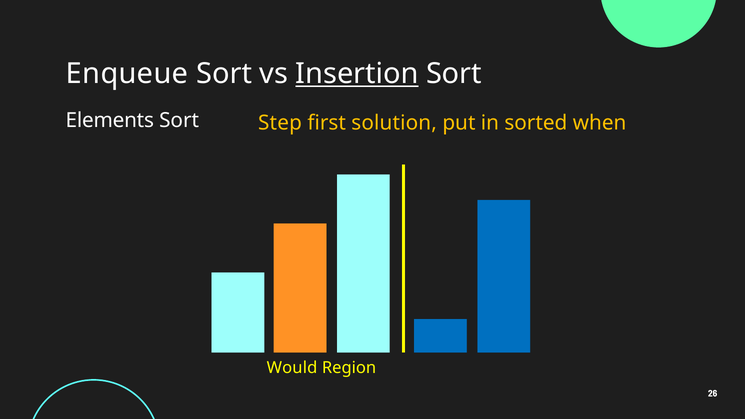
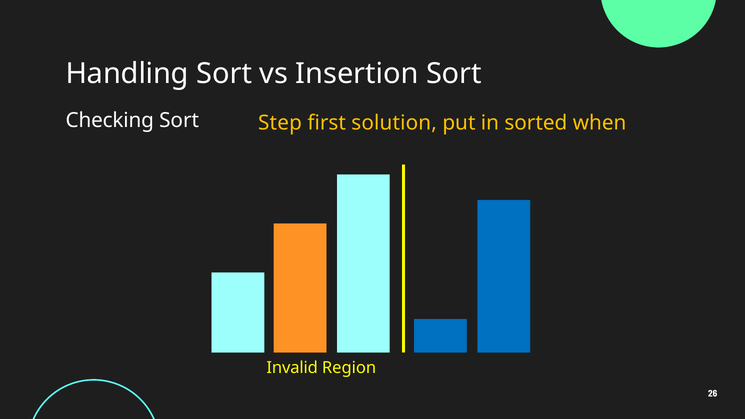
Enqueue: Enqueue -> Handling
Insertion underline: present -> none
Elements: Elements -> Checking
Would: Would -> Invalid
